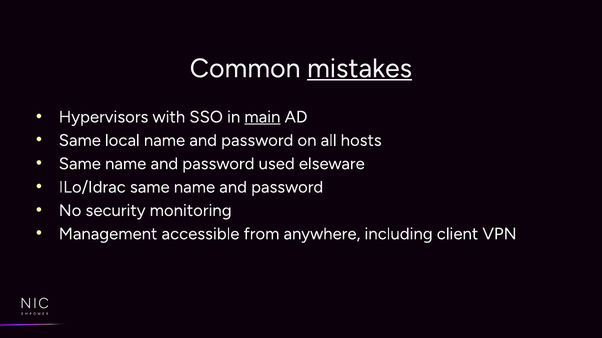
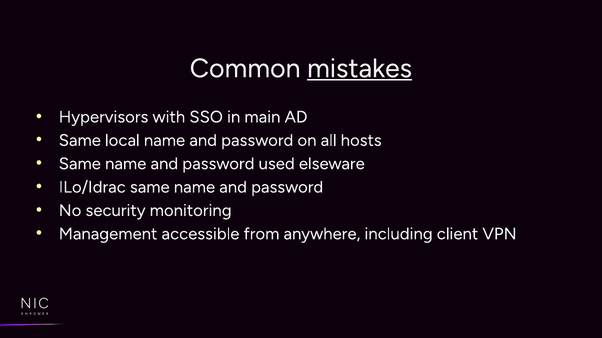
main underline: present -> none
